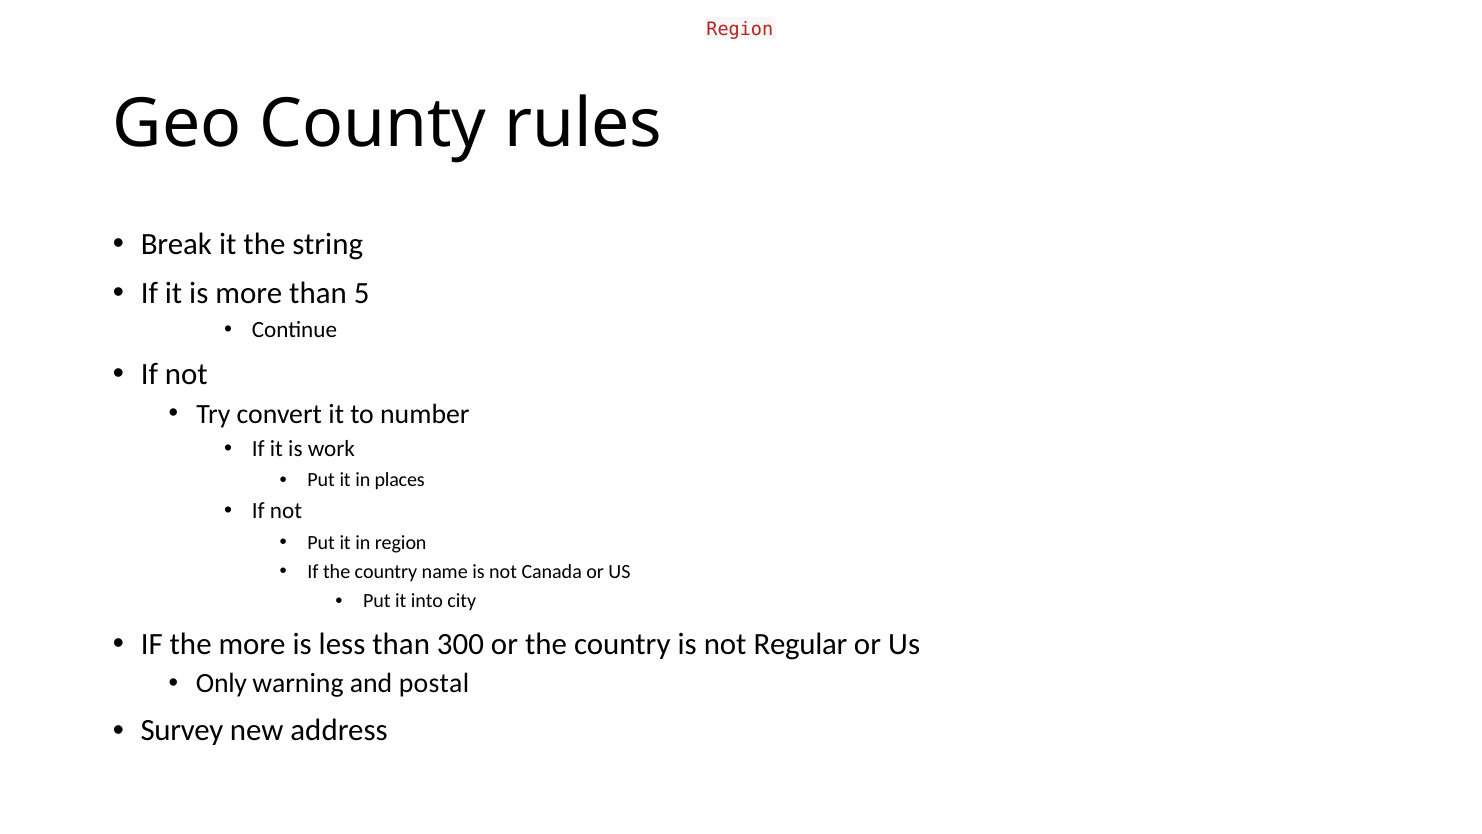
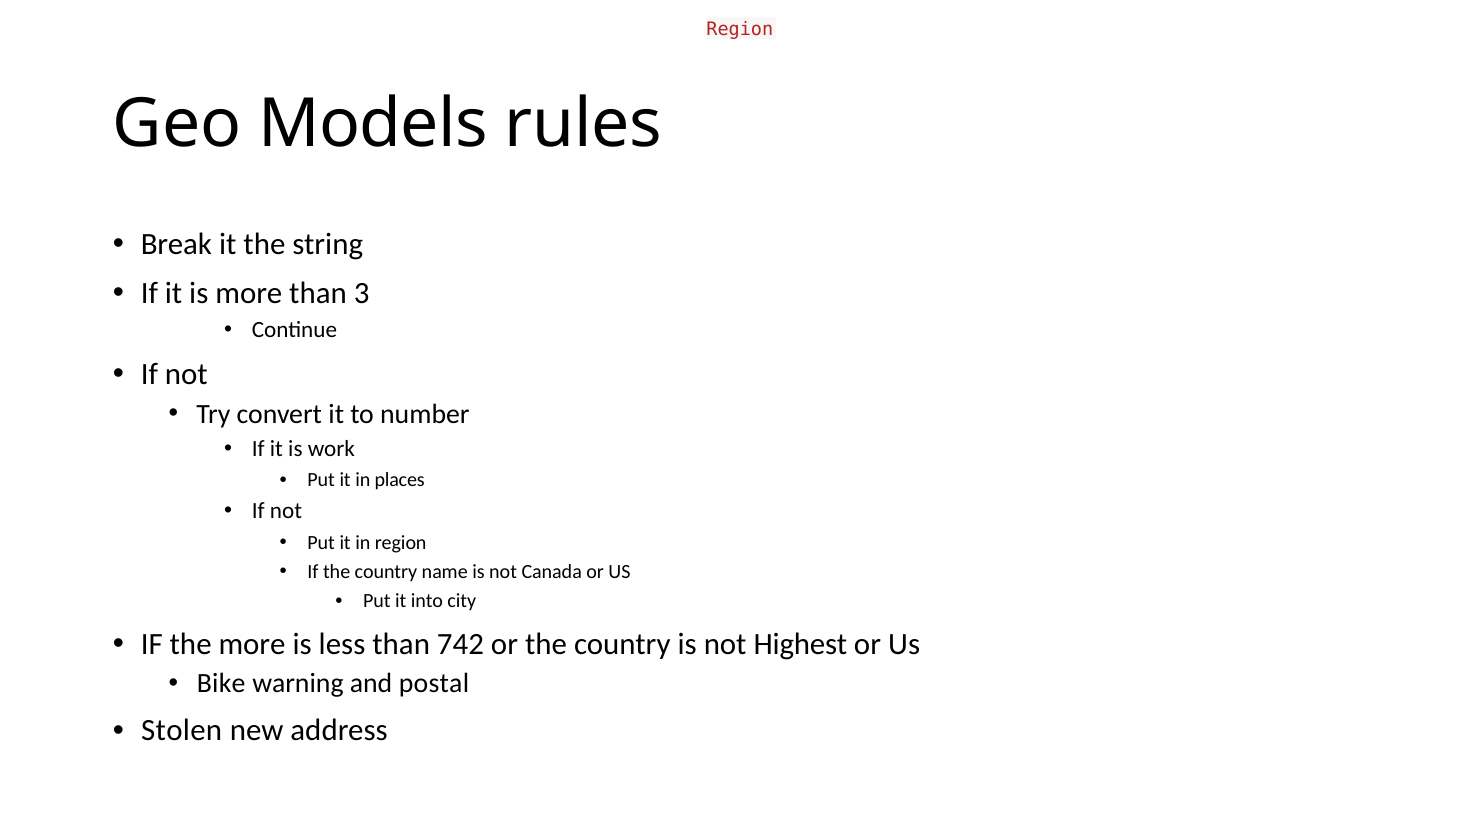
County: County -> Models
5: 5 -> 3
300: 300 -> 742
Regular: Regular -> Highest
Only: Only -> Bike
Survey: Survey -> Stolen
